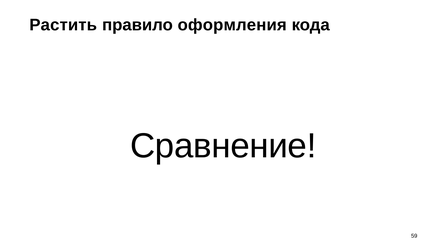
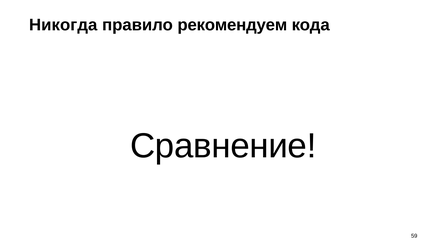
Растить: Растить -> Никогда
оформления: оформления -> рекомендуем
